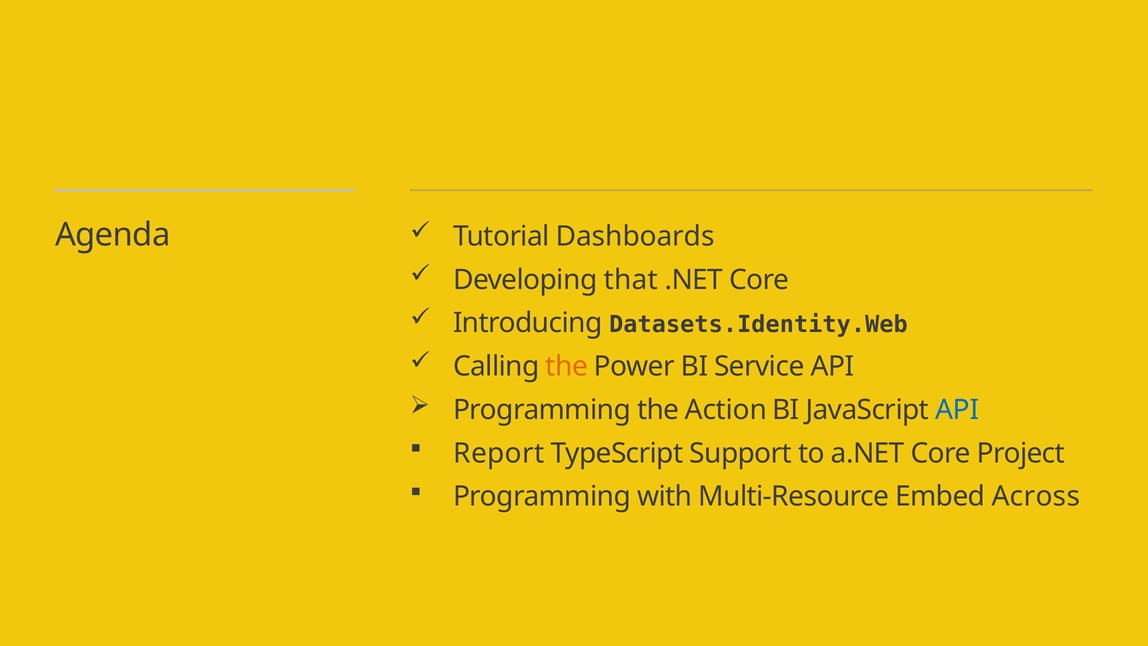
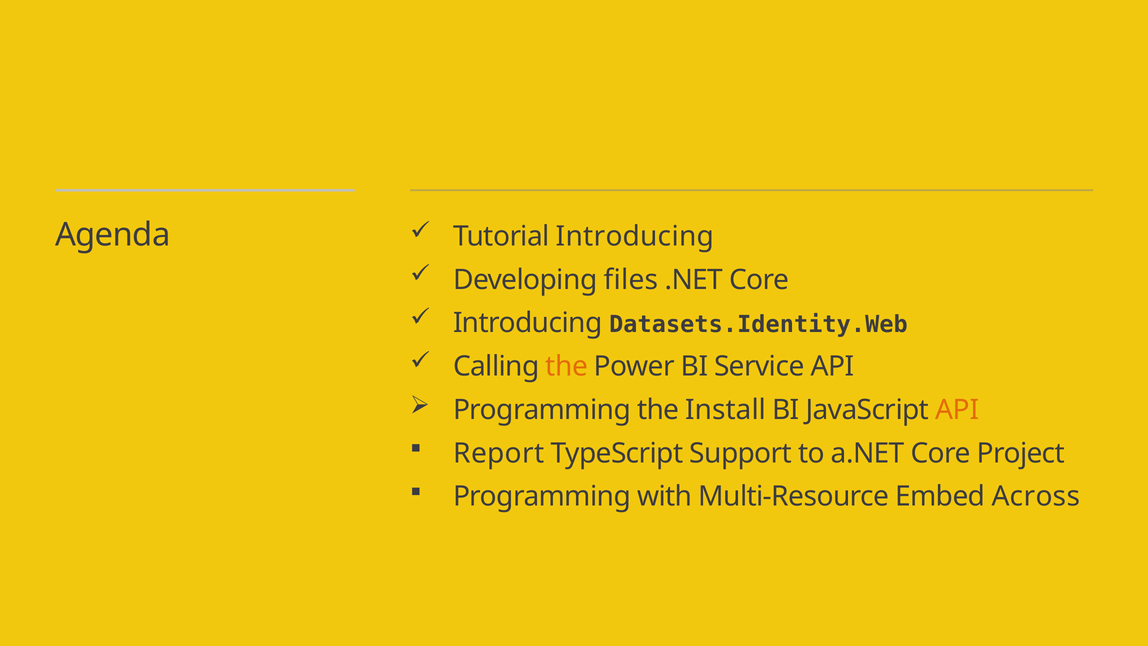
Tutorial Dashboards: Dashboards -> Introducing
that: that -> files
Action: Action -> Install
API at (957, 410) colour: blue -> orange
